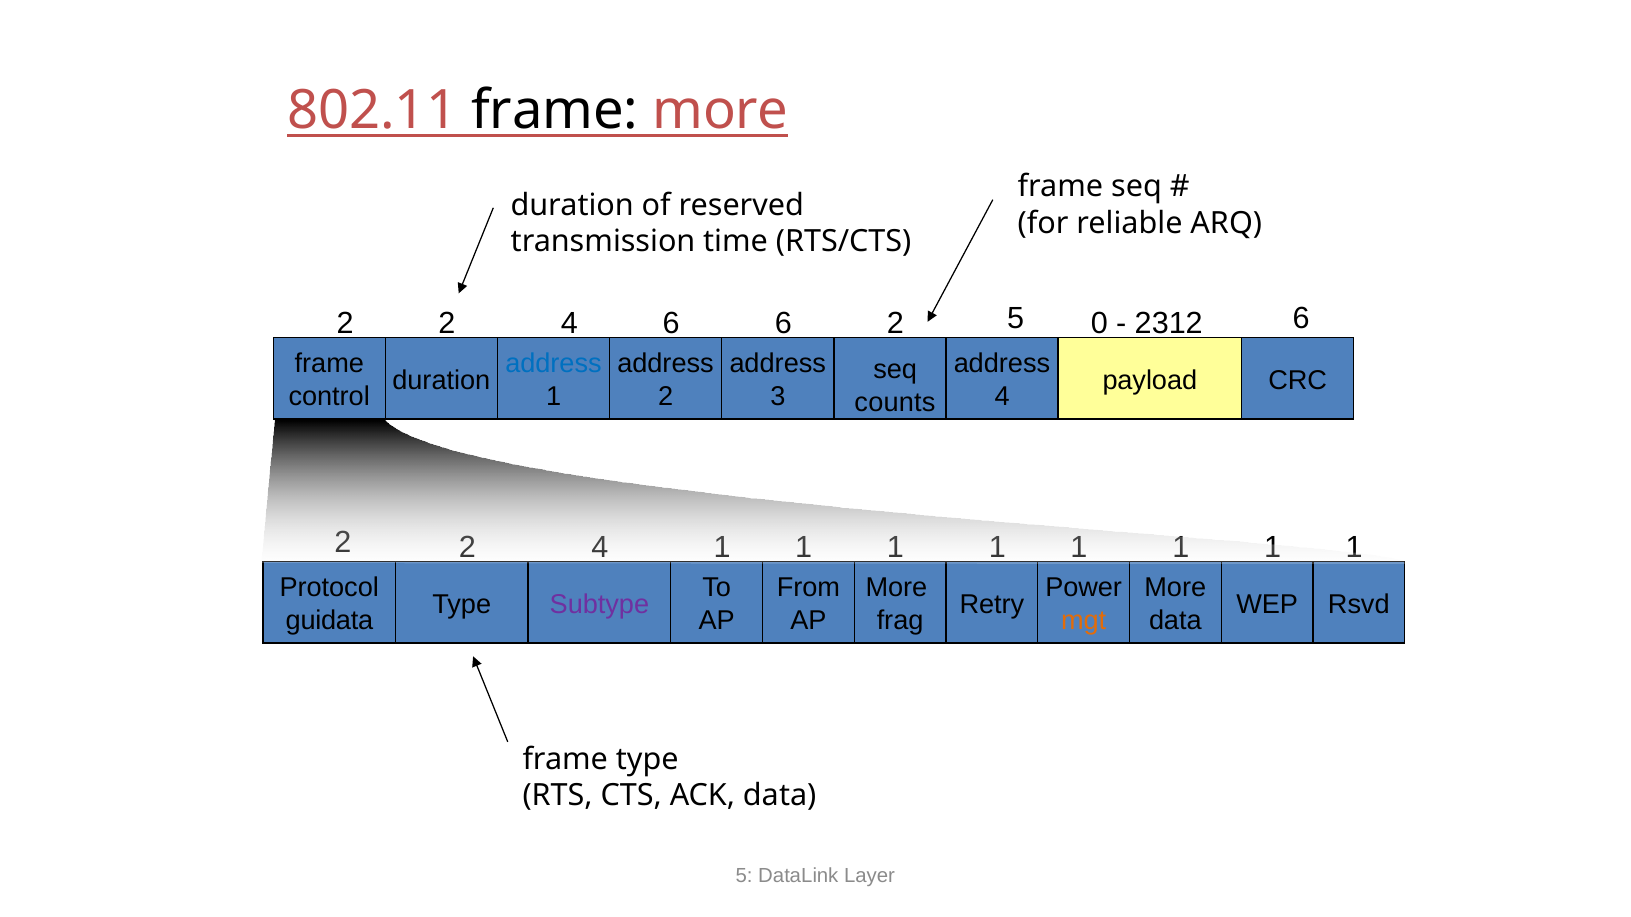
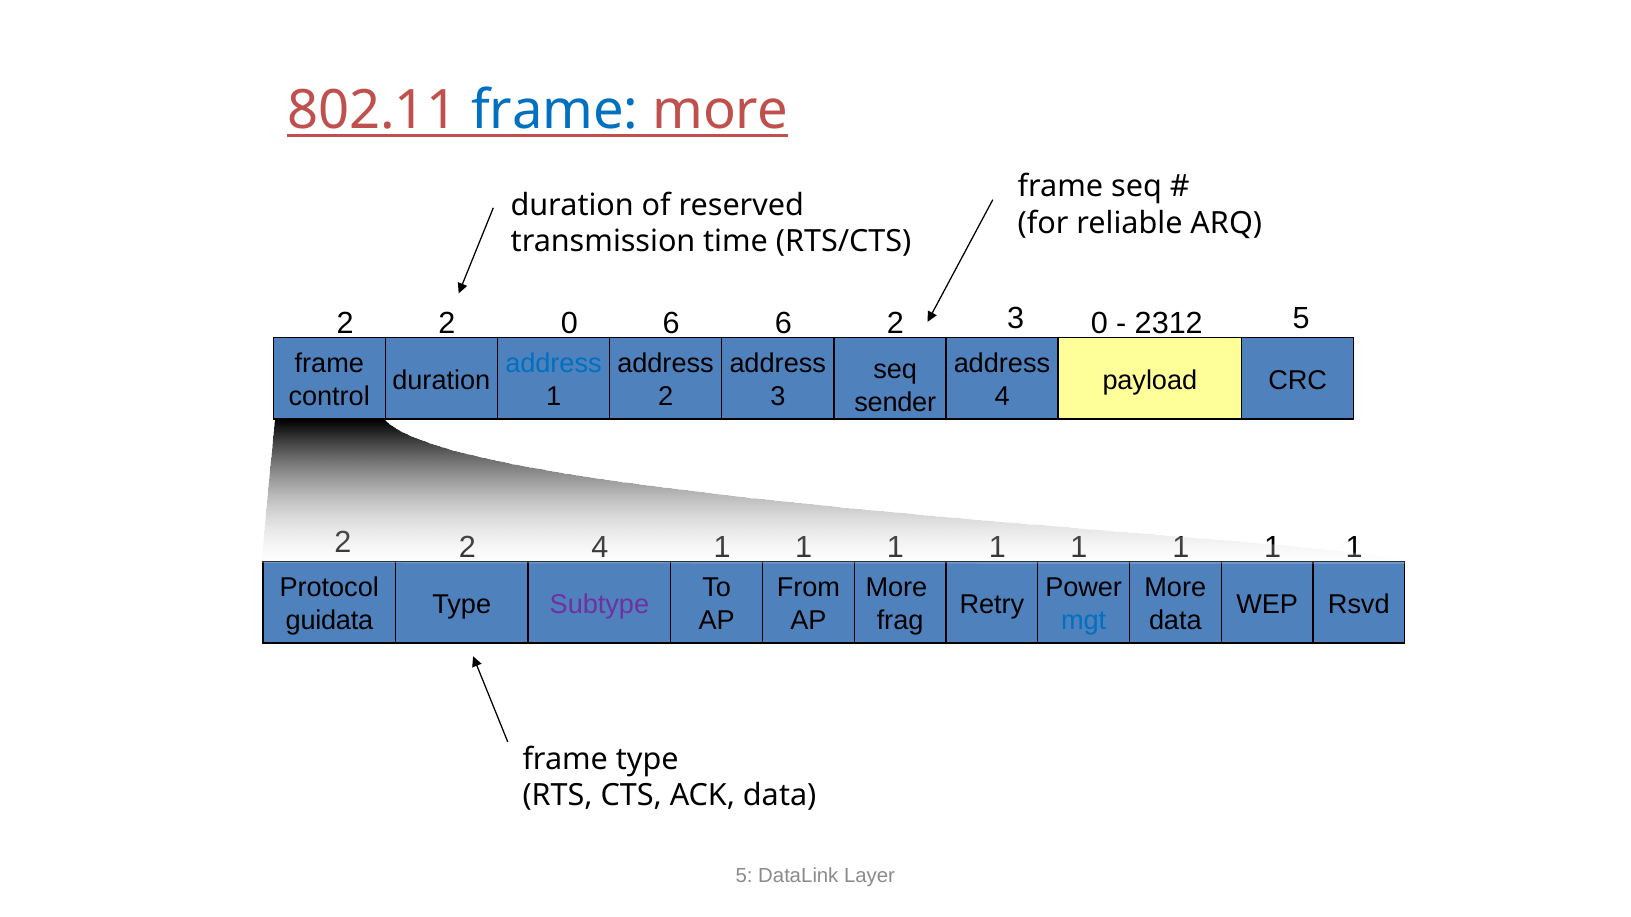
frame at (555, 111) colour: black -> blue
4 at (569, 323): 4 -> 0
2 5: 5 -> 3
2312 6: 6 -> 5
counts: counts -> sender
mgt colour: orange -> blue
